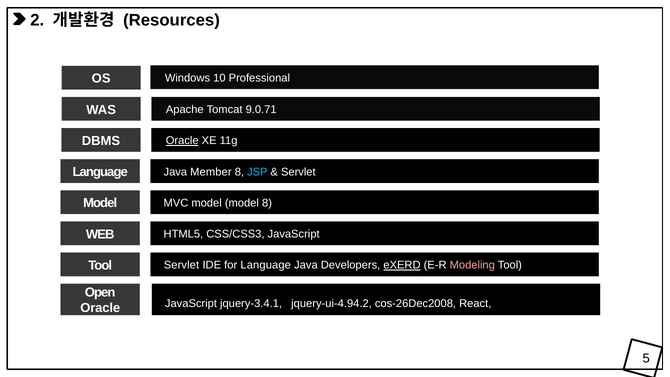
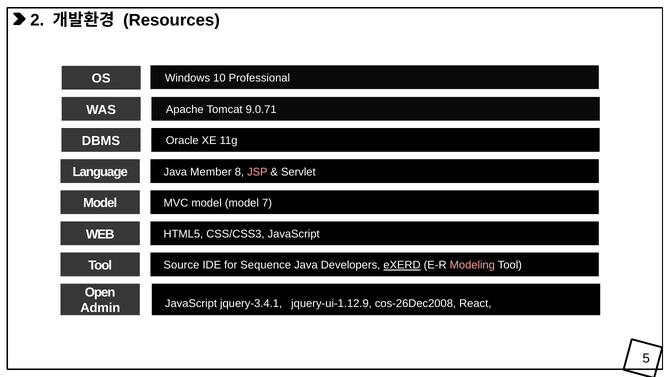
Oracle at (182, 141) underline: present -> none
JSP colour: light blue -> pink
model 8: 8 -> 7
Tool Servlet: Servlet -> Source
for Language: Language -> Sequence
jquery-ui-4.94.2: jquery-ui-4.94.2 -> jquery-ui-1.12.9
Oracle at (100, 308): Oracle -> Admin
